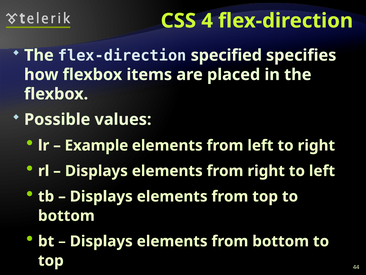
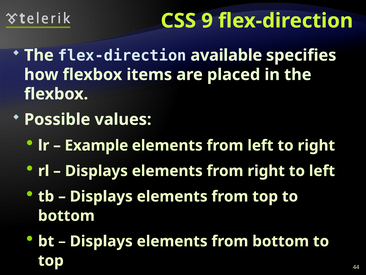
4: 4 -> 9
specified: specified -> available
